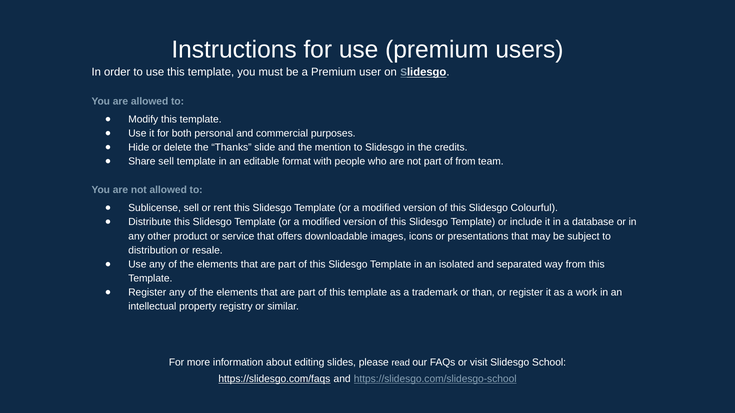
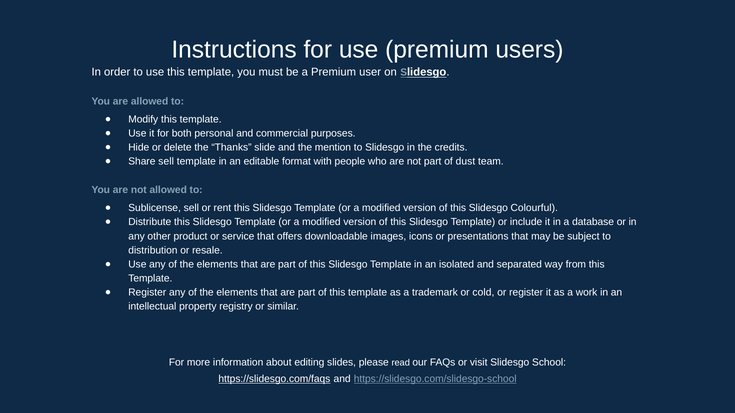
of from: from -> dust
than: than -> cold
